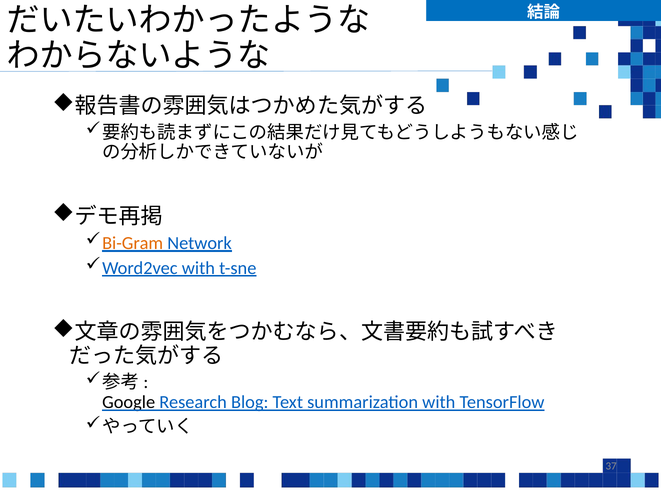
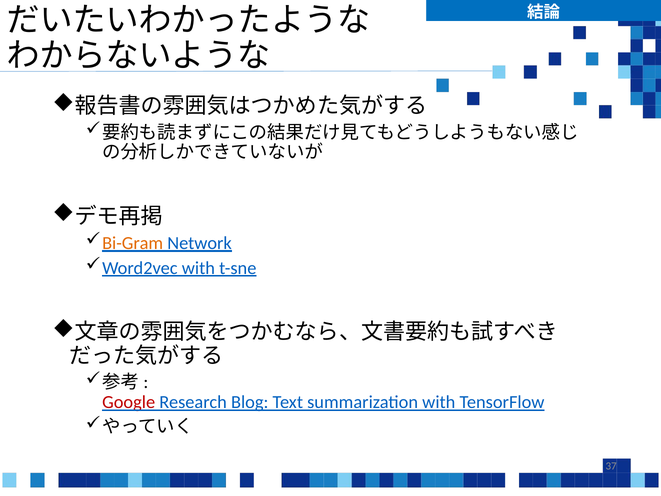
Google colour: black -> red
